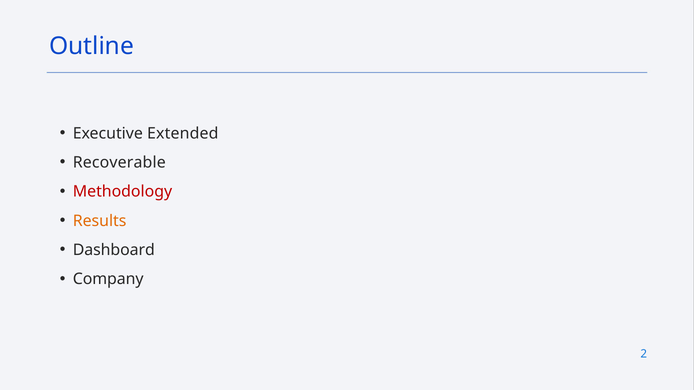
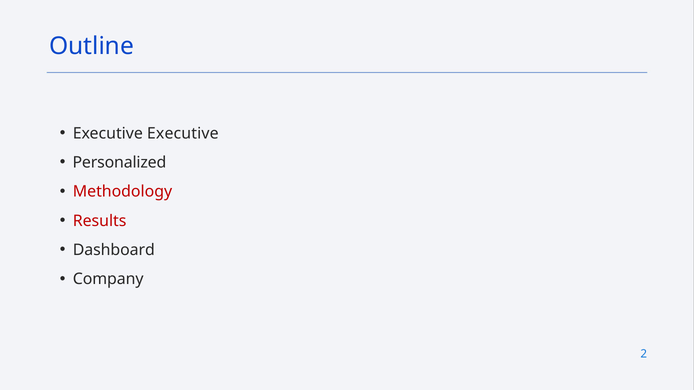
Executive Extended: Extended -> Executive
Recoverable: Recoverable -> Personalized
Results colour: orange -> red
